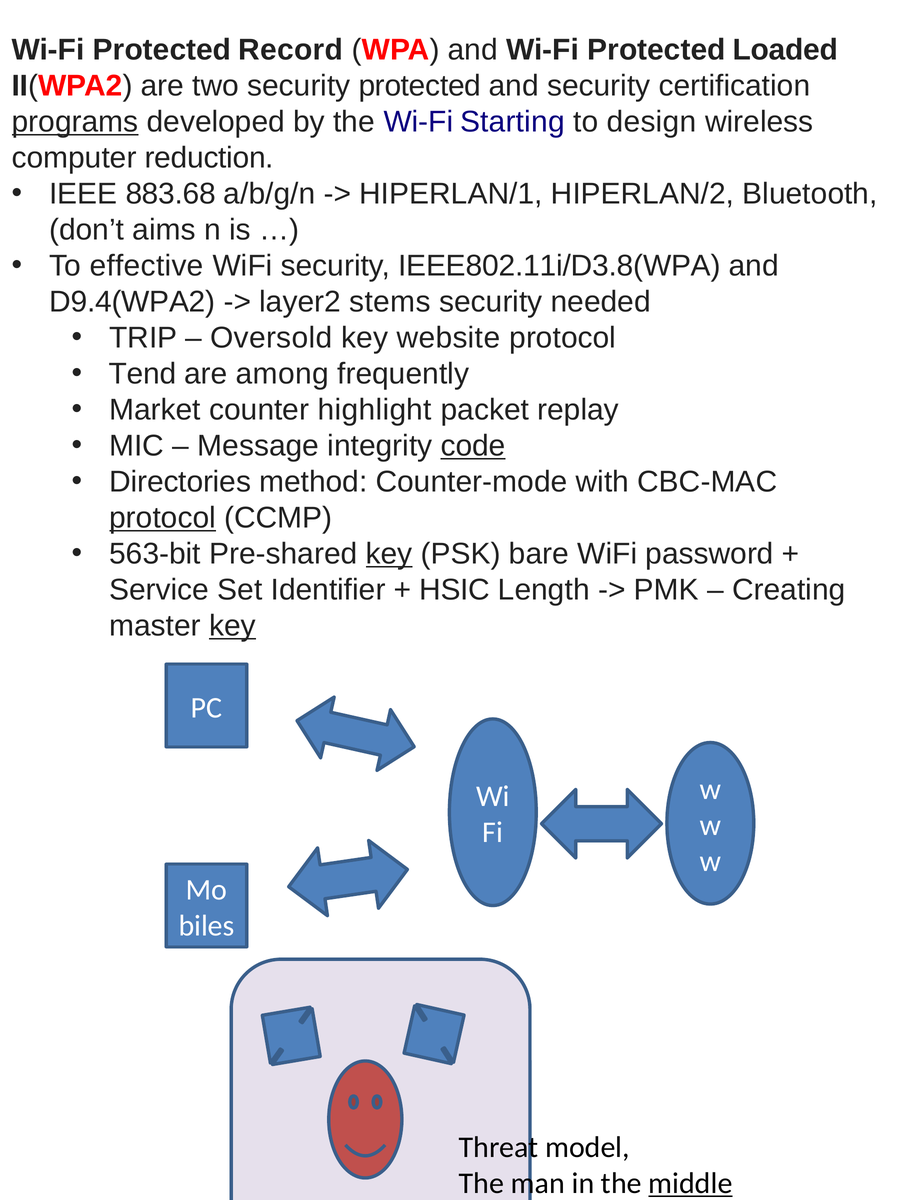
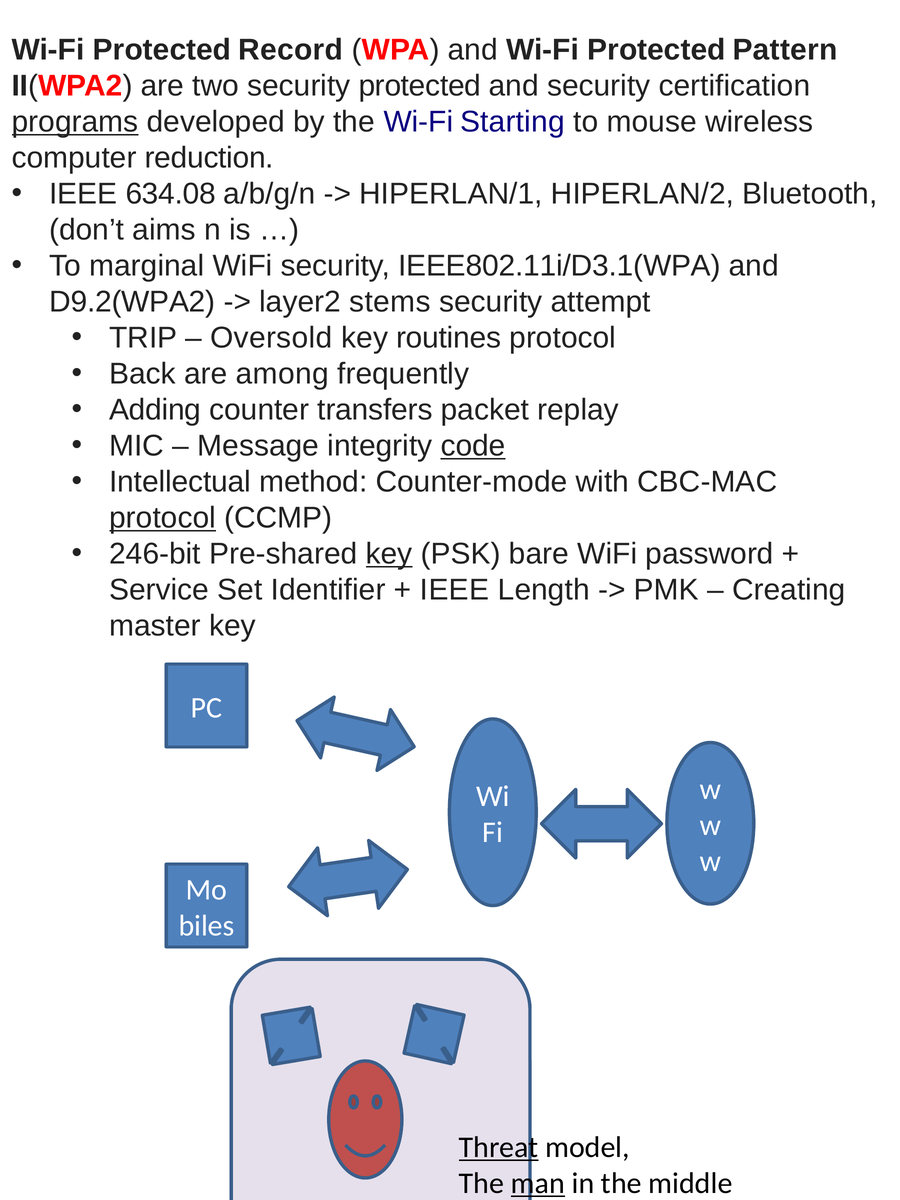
Loaded: Loaded -> Pattern
design: design -> mouse
883.68: 883.68 -> 634.08
effective: effective -> marginal
IEEE802.11i/D3.8(WPA: IEEE802.11i/D3.8(WPA -> IEEE802.11i/D3.1(WPA
D9.4(WPA2: D9.4(WPA2 -> D9.2(WPA2
needed: needed -> attempt
website: website -> routines
Tend: Tend -> Back
Market: Market -> Adding
highlight: highlight -> transfers
Directories: Directories -> Intellectual
563-bit: 563-bit -> 246-bit
HSIC at (455, 590): HSIC -> IEEE
key at (232, 626) underline: present -> none
Threat underline: none -> present
man underline: none -> present
middle underline: present -> none
